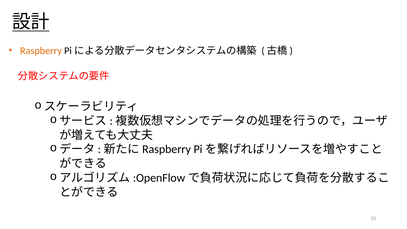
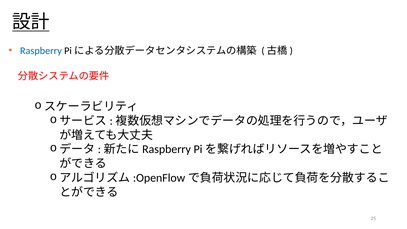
Raspberry colour: orange -> blue
